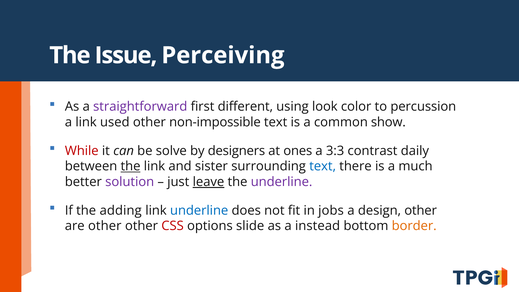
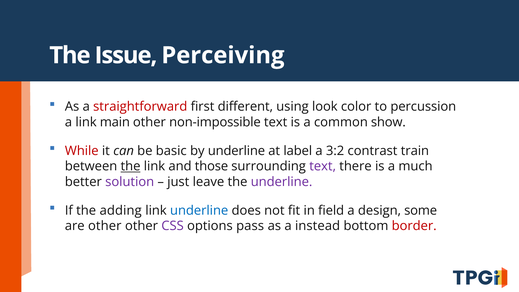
straightforward colour: purple -> red
used: used -> main
solve: solve -> basic
by designers: designers -> underline
ones: ones -> label
3:3: 3:3 -> 3:2
daily: daily -> train
sister: sister -> those
text at (323, 166) colour: blue -> purple
leave underline: present -> none
jobs: jobs -> field
design other: other -> some
CSS colour: red -> purple
slide: slide -> pass
border colour: orange -> red
